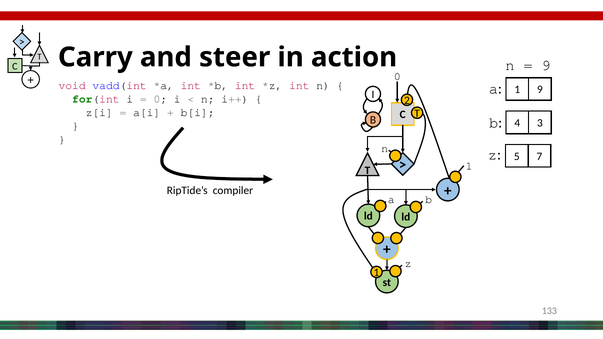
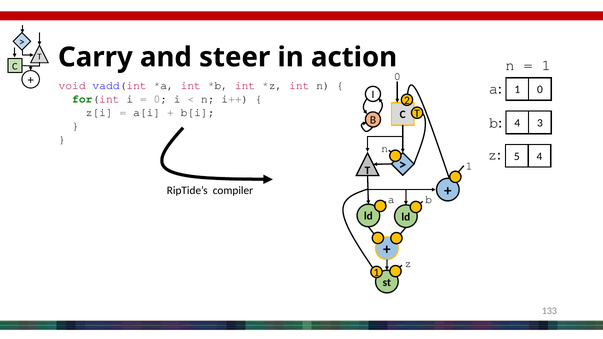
9 at (546, 65): 9 -> 1
1 9: 9 -> 0
5 7: 7 -> 4
